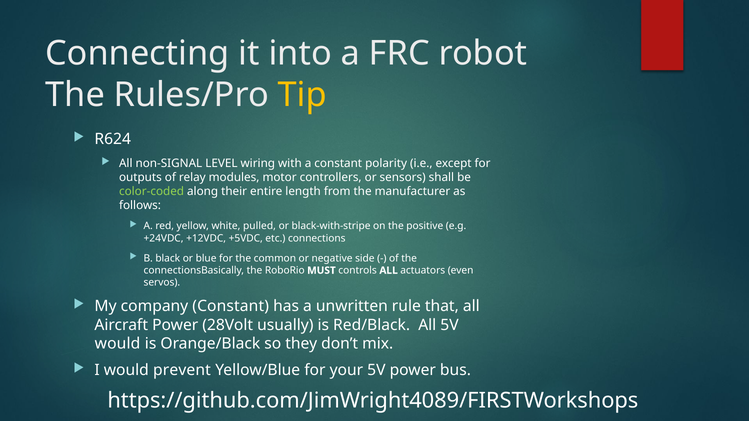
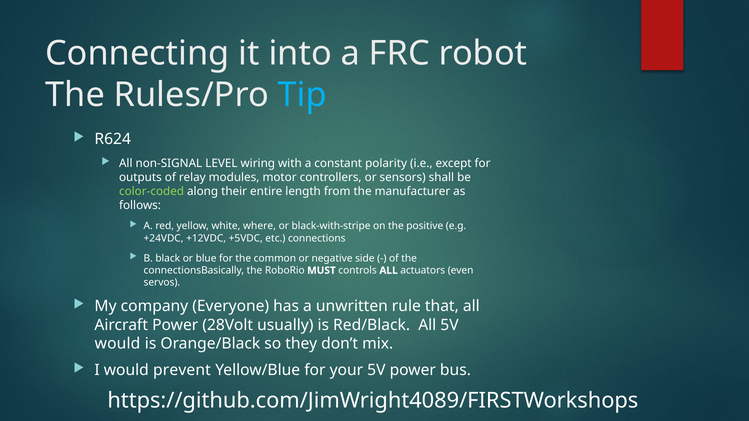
Tip colour: yellow -> light blue
pulled: pulled -> where
company Constant: Constant -> Everyone
